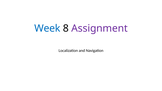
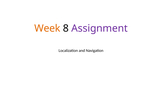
Week colour: blue -> orange
